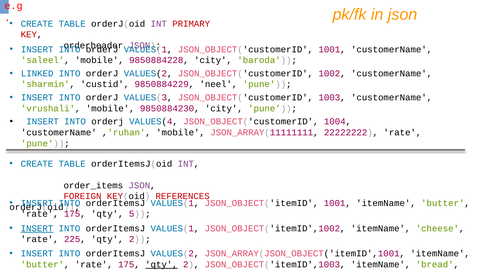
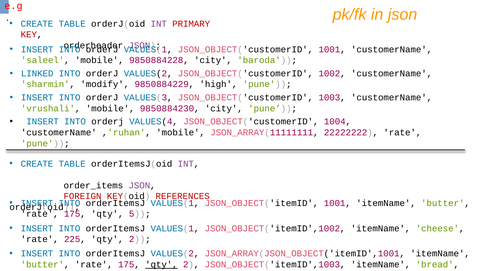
custid: custid -> modify
neel: neel -> high
INSERT at (37, 228) underline: present -> none
